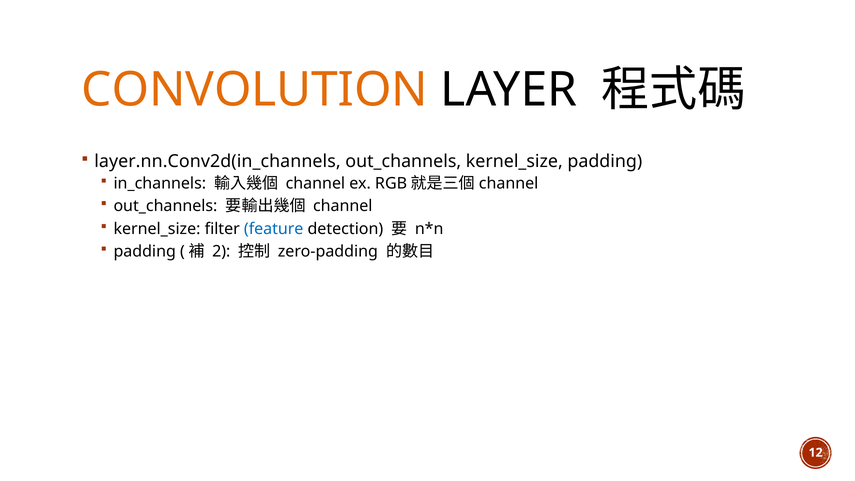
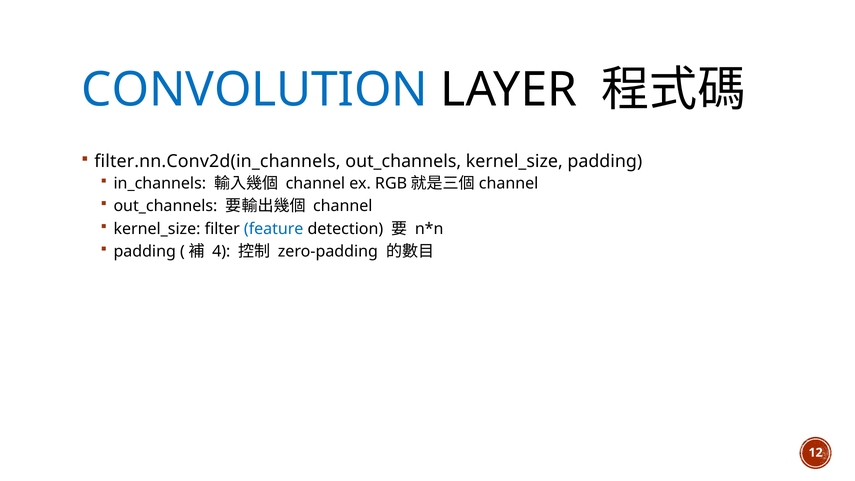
CONVOLUTION colour: orange -> blue
layer.nn.Conv2d(in_channels: layer.nn.Conv2d(in_channels -> filter.nn.Conv2d(in_channels
2: 2 -> 4
